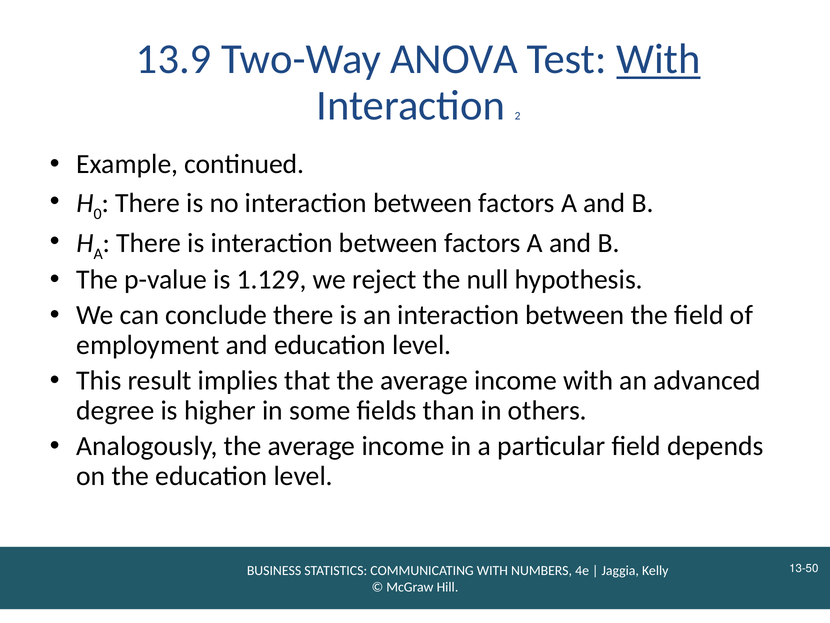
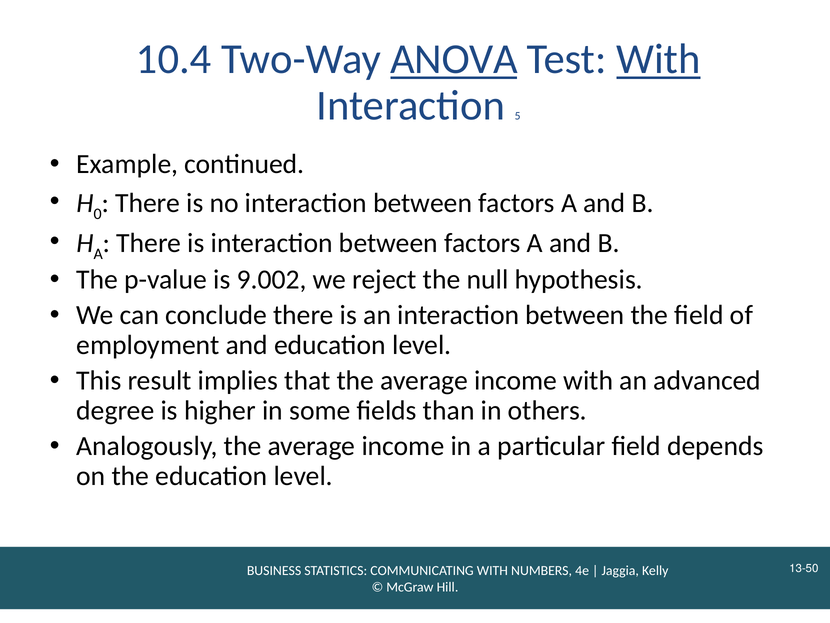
13.9: 13.9 -> 10.4
ANOVA underline: none -> present
2: 2 -> 5
1.129: 1.129 -> 9.002
